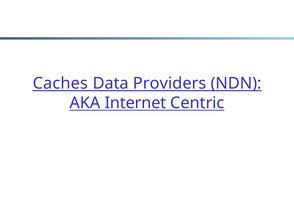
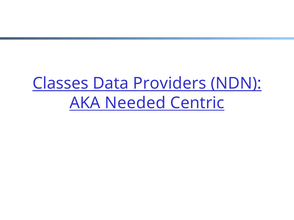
Caches: Caches -> Classes
Internet: Internet -> Needed
